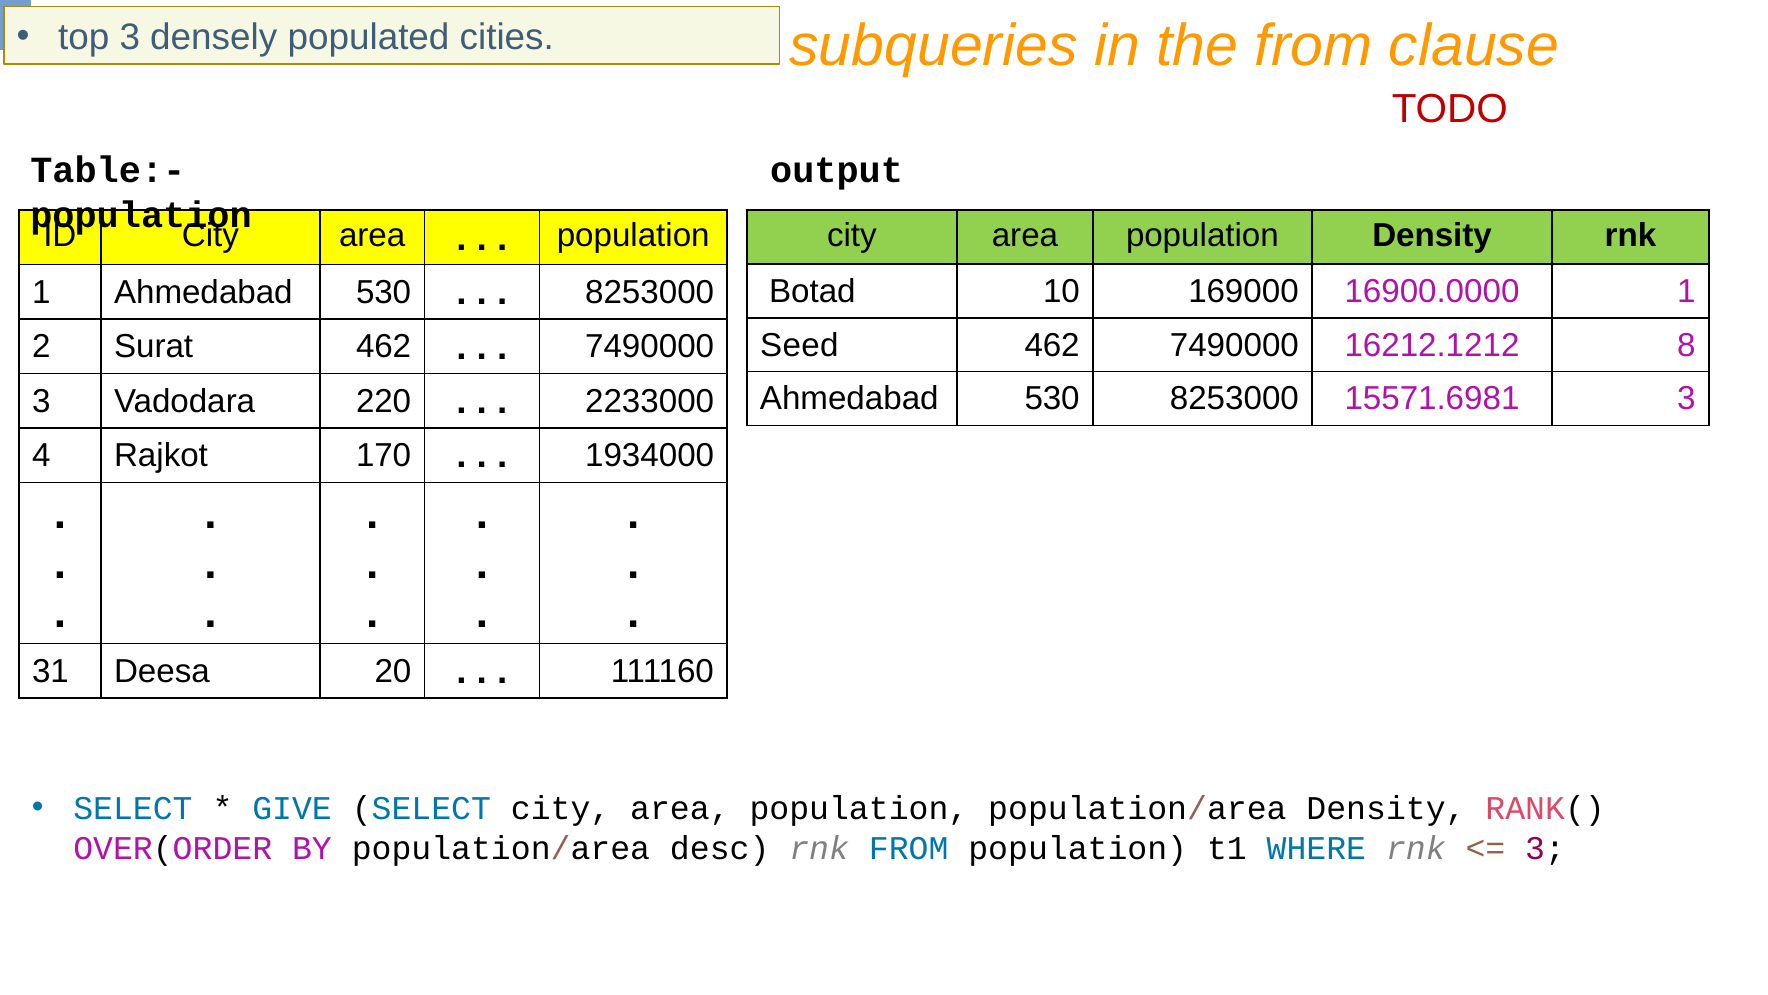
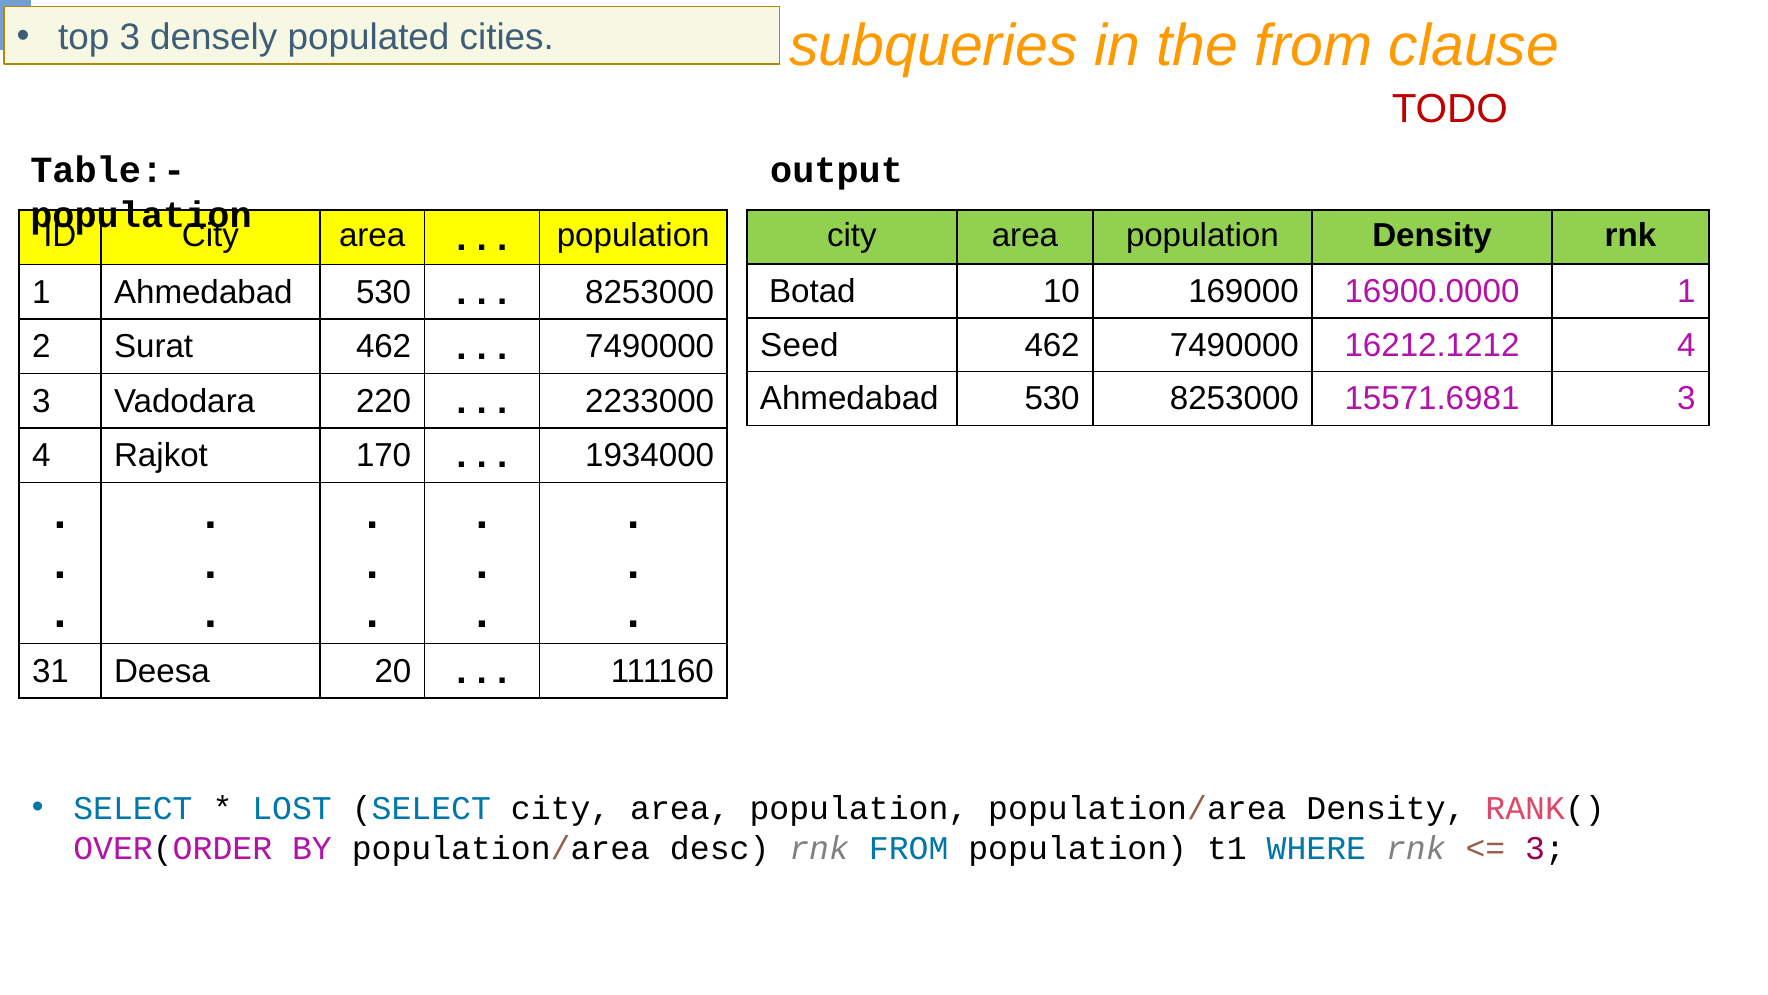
16212.1212 8: 8 -> 4
GIVE: GIVE -> LOST
